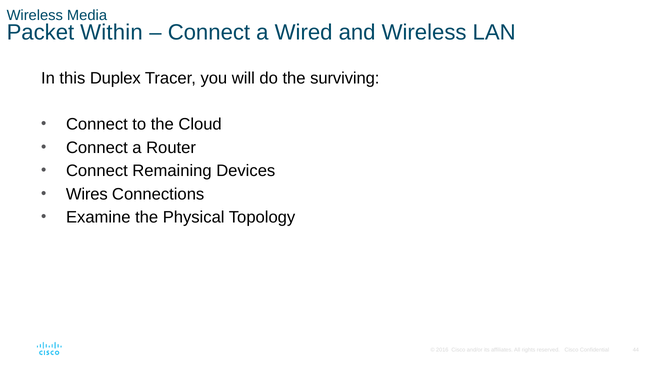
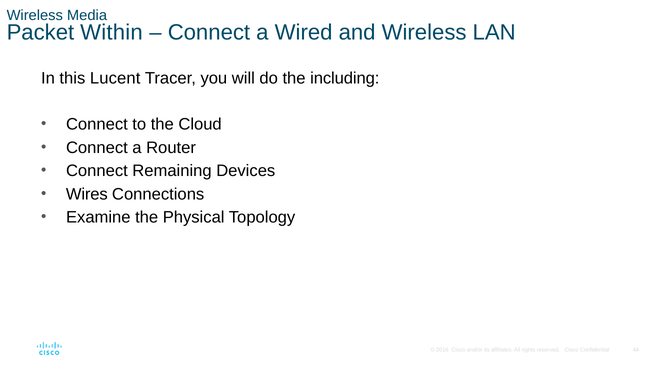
Duplex: Duplex -> Lucent
surviving: surviving -> including
